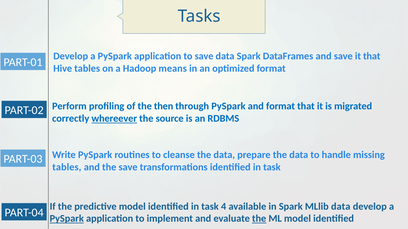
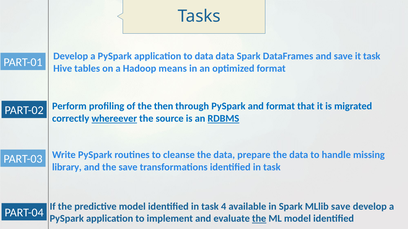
to save: save -> data
it that: that -> task
RDBMS underline: none -> present
tables at (67, 168): tables -> library
MLlib data: data -> save
PySpark at (67, 219) underline: present -> none
